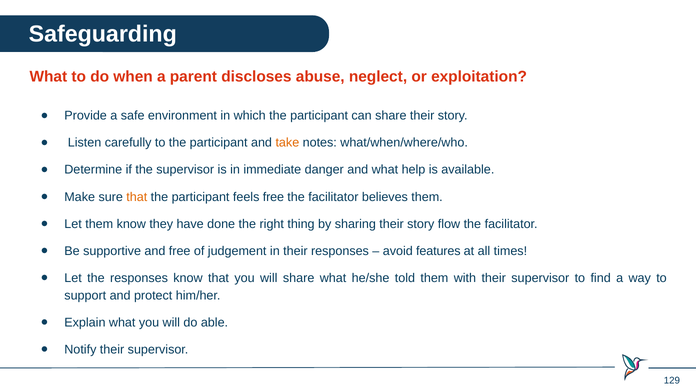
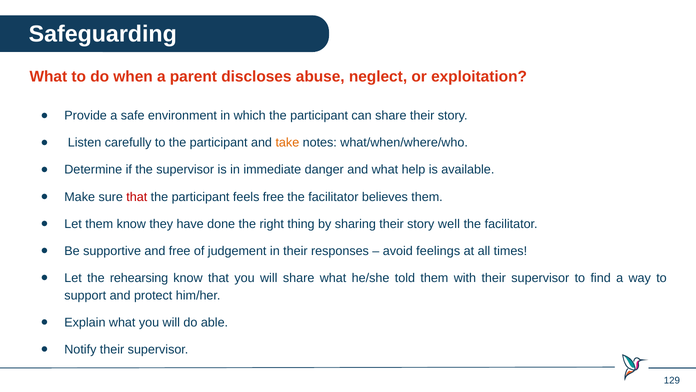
that at (137, 197) colour: orange -> red
flow: flow -> well
features: features -> feelings
the responses: responses -> rehearsing
